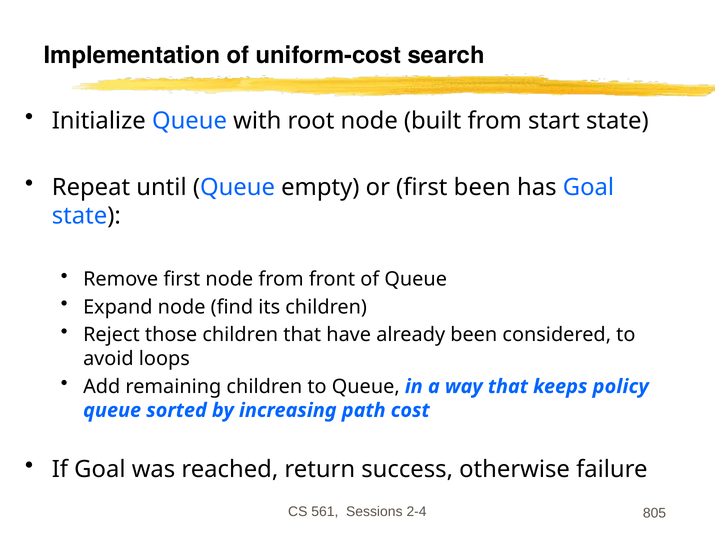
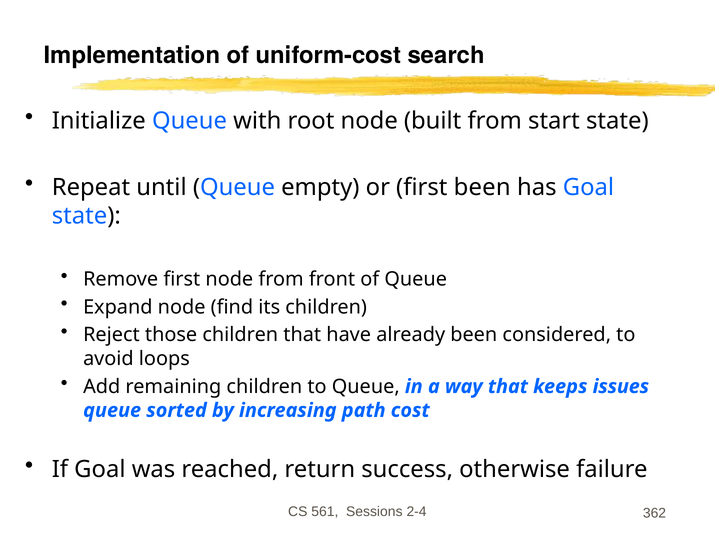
policy: policy -> issues
805: 805 -> 362
